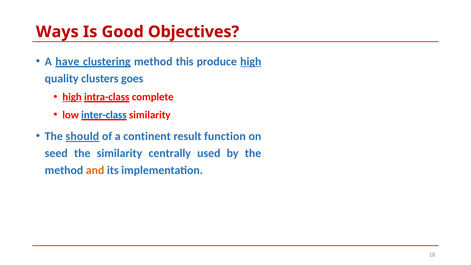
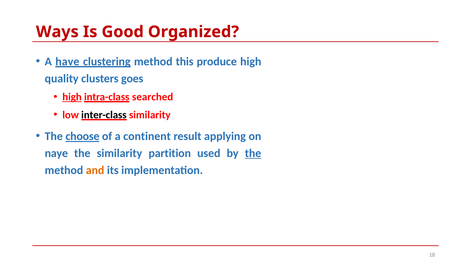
Objectives: Objectives -> Organized
high at (251, 62) underline: present -> none
complete: complete -> searched
inter-class colour: blue -> black
should: should -> choose
function: function -> applying
seed: seed -> naye
centrally: centrally -> partition
the at (253, 153) underline: none -> present
